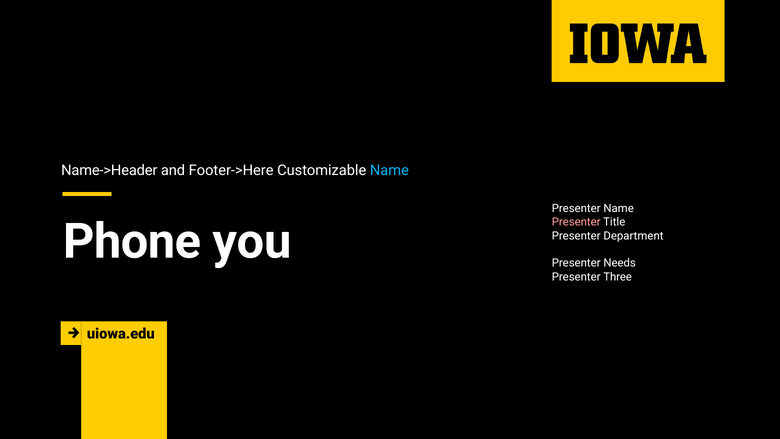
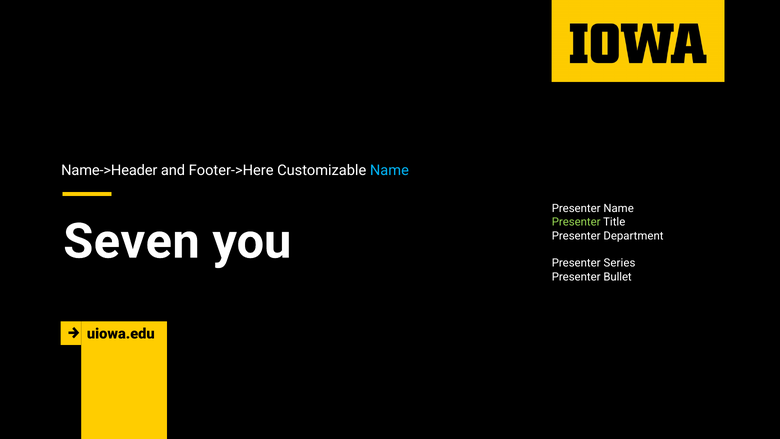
Presenter at (576, 222) colour: pink -> light green
Phone: Phone -> Seven
Needs: Needs -> Series
Three: Three -> Bullet
